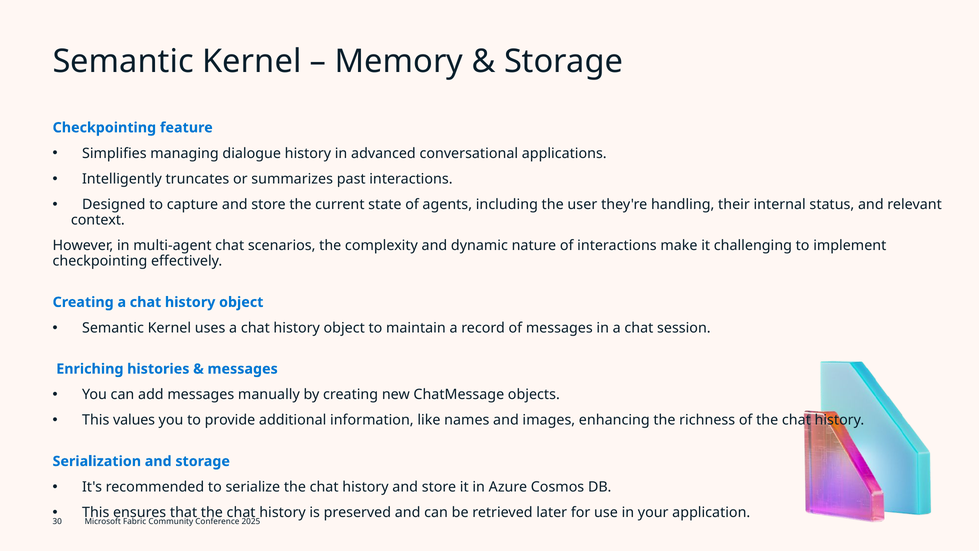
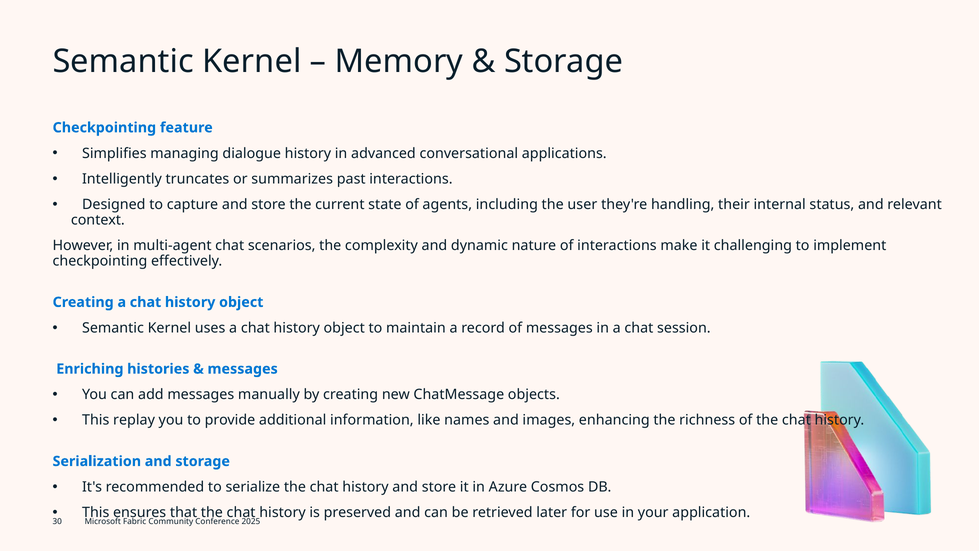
values: values -> replay
